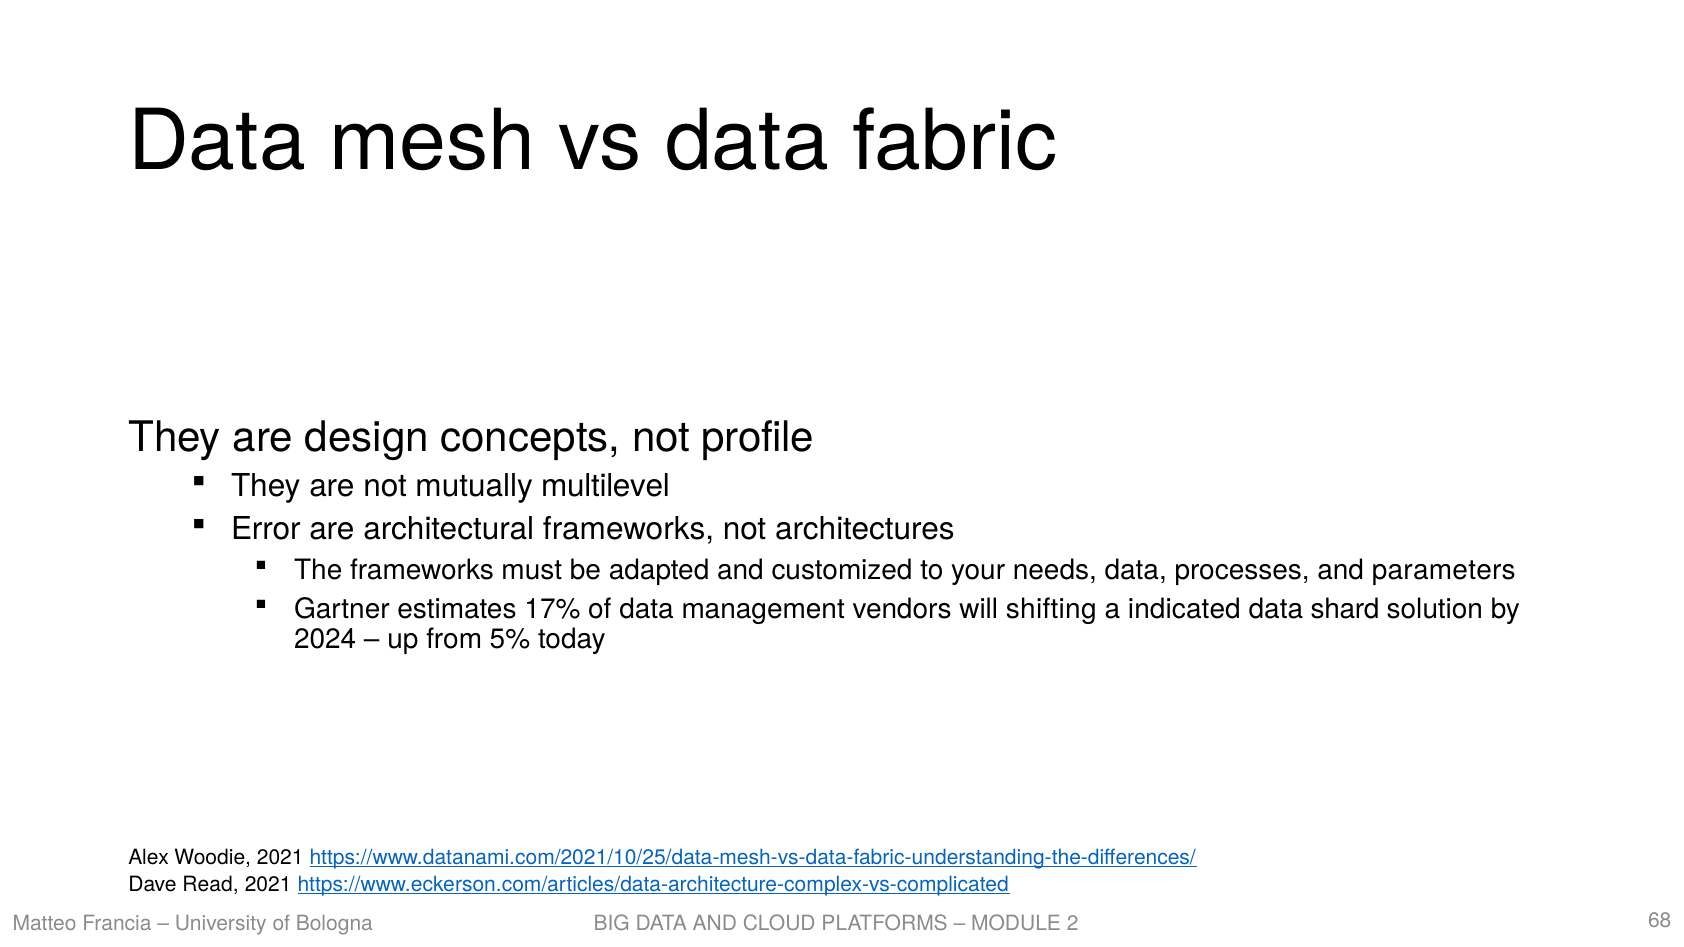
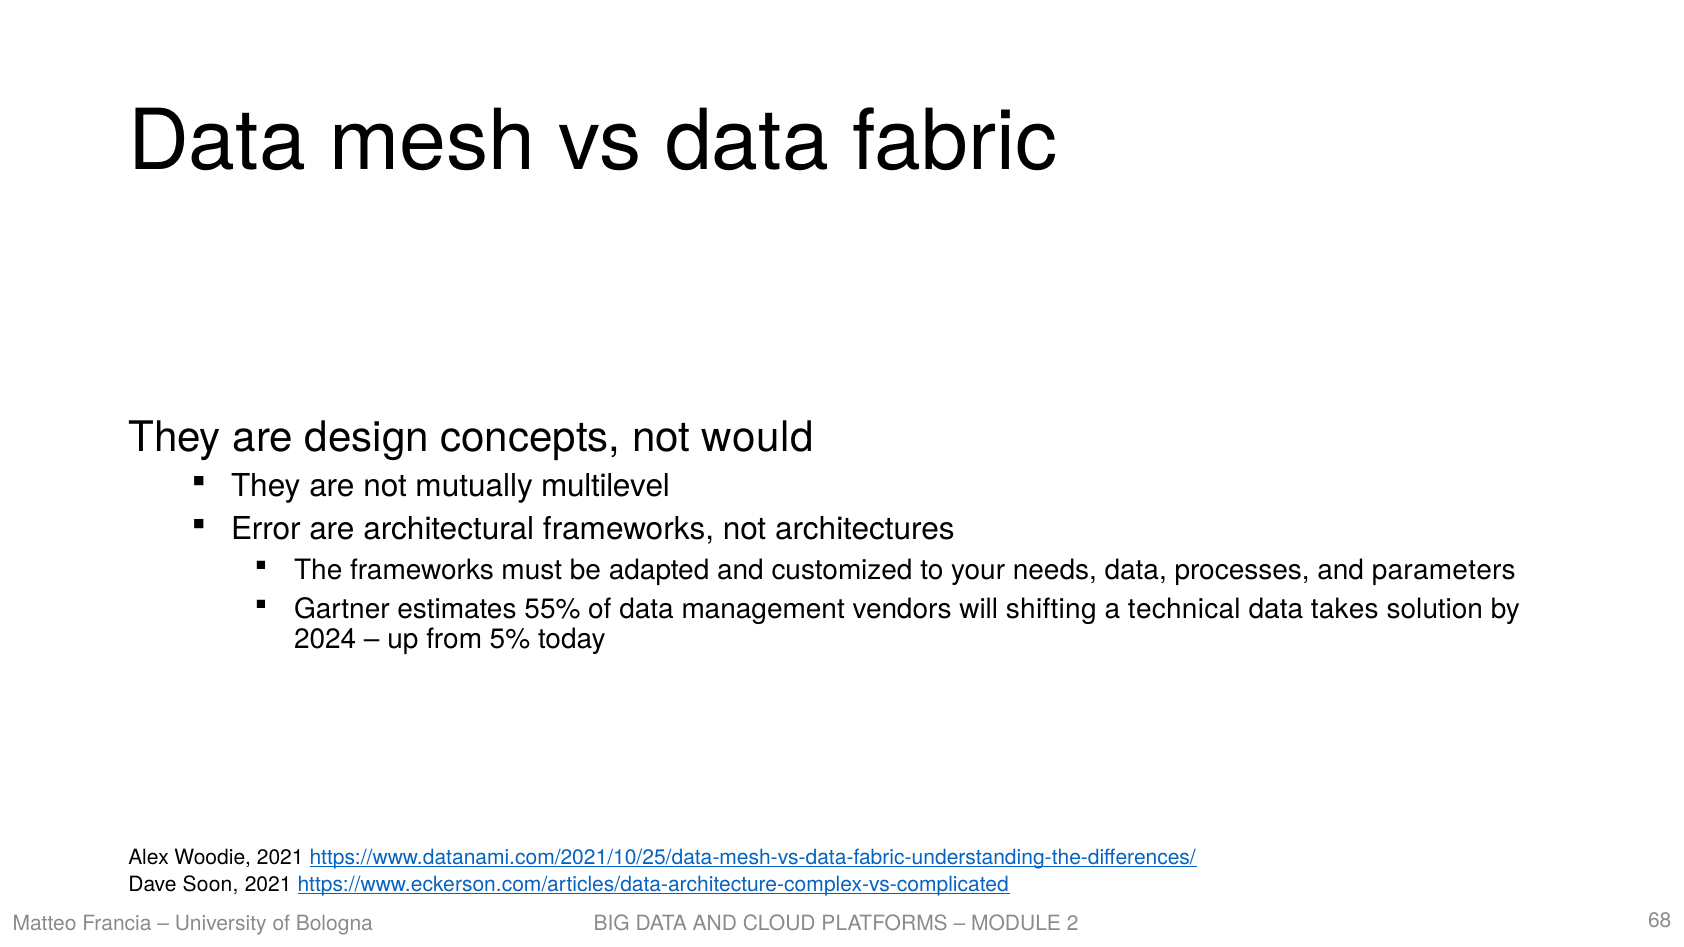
profile: profile -> would
17%: 17% -> 55%
indicated: indicated -> technical
shard: shard -> takes
Read: Read -> Soon
